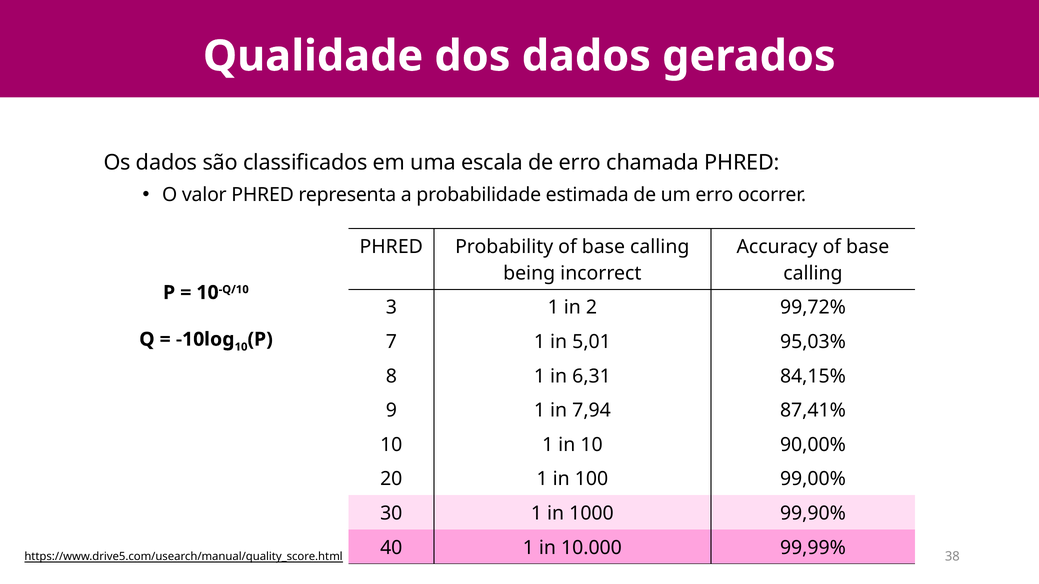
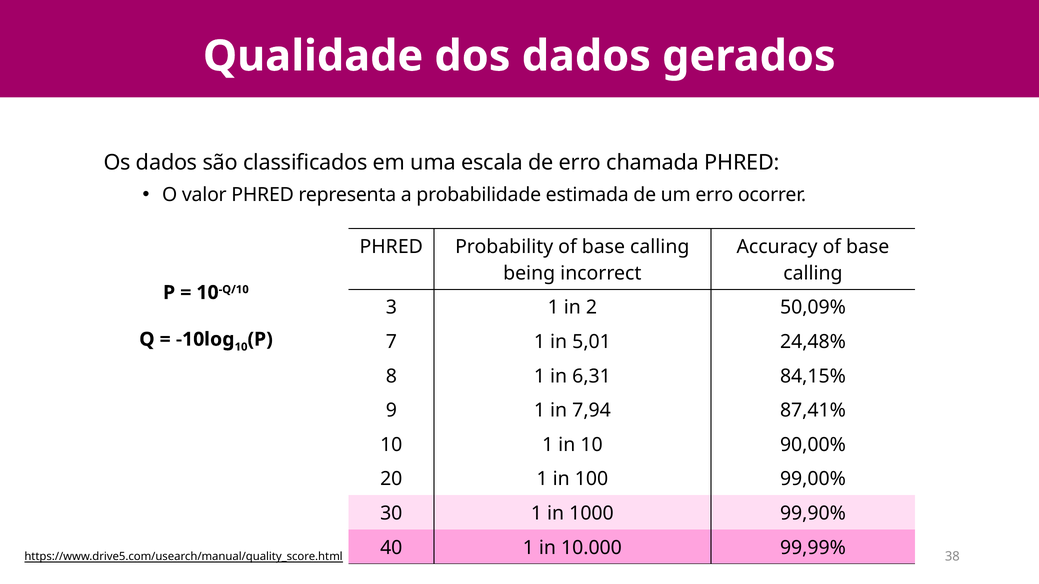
99,72%: 99,72% -> 50,09%
95,03%: 95,03% -> 24,48%
